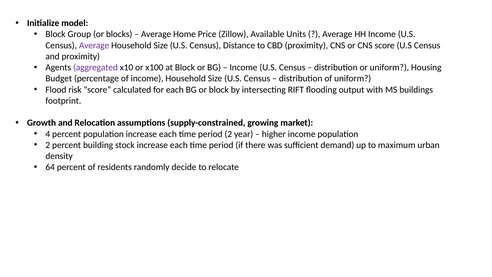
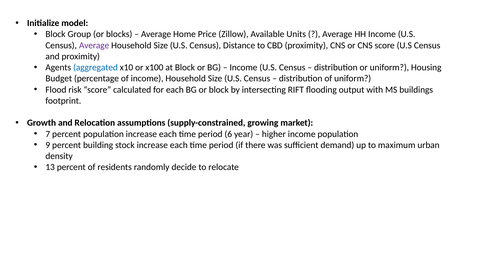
aggregated colour: purple -> blue
4: 4 -> 7
period 2: 2 -> 6
2 at (48, 145): 2 -> 9
64: 64 -> 13
